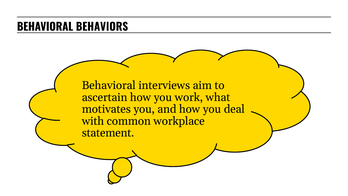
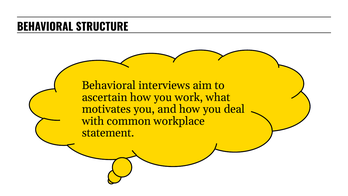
BEHAVIORS: BEHAVIORS -> STRUCTURE
